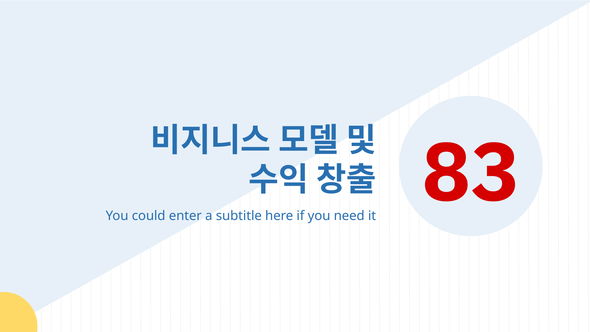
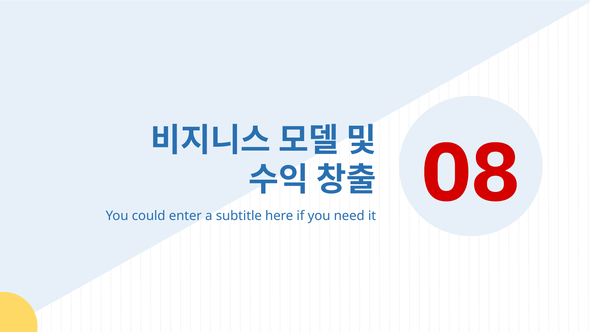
83: 83 -> 08
